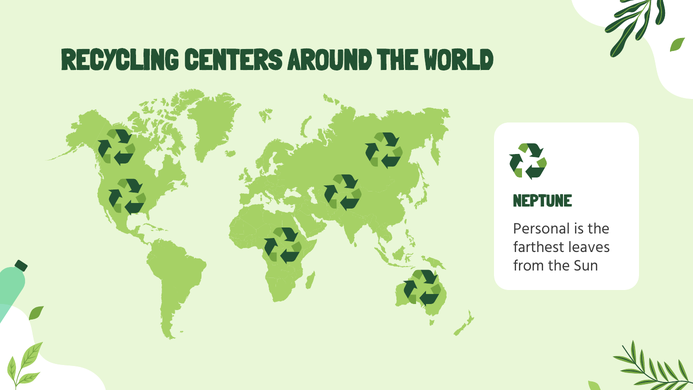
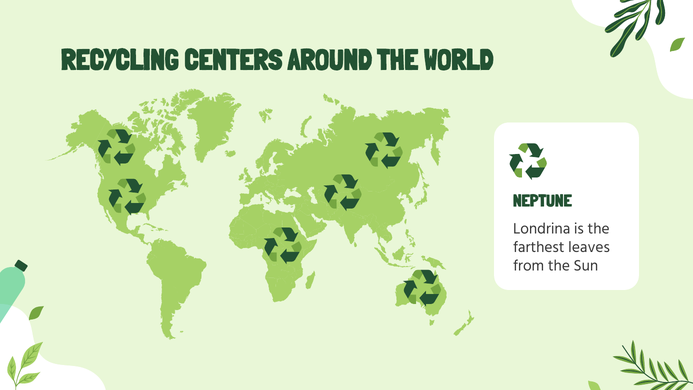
Personal: Personal -> Londrina
